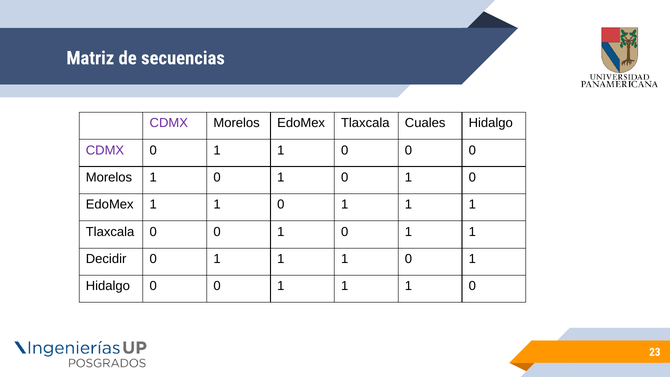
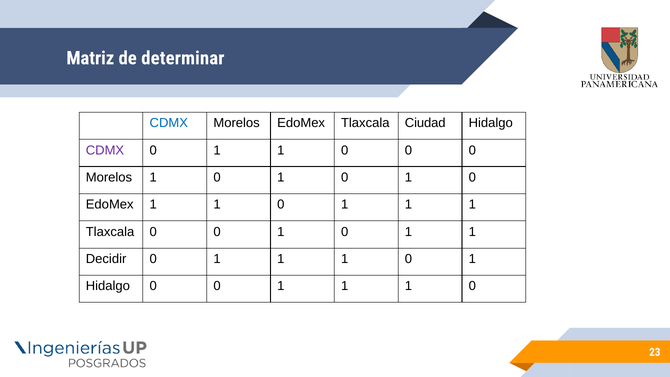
secuencias: secuencias -> determinar
CDMX at (169, 123) colour: purple -> blue
Cuales: Cuales -> Ciudad
